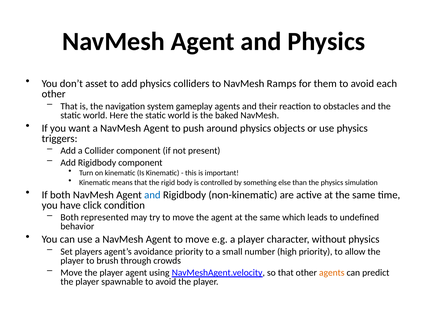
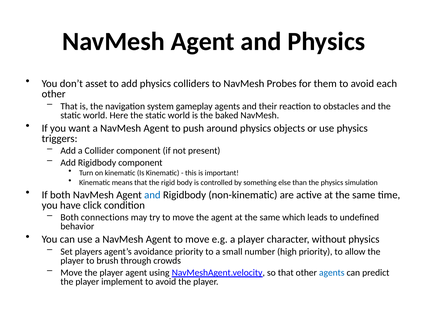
Ramps: Ramps -> Probes
represented: represented -> connections
agents at (332, 273) colour: orange -> blue
spawnable: spawnable -> implement
